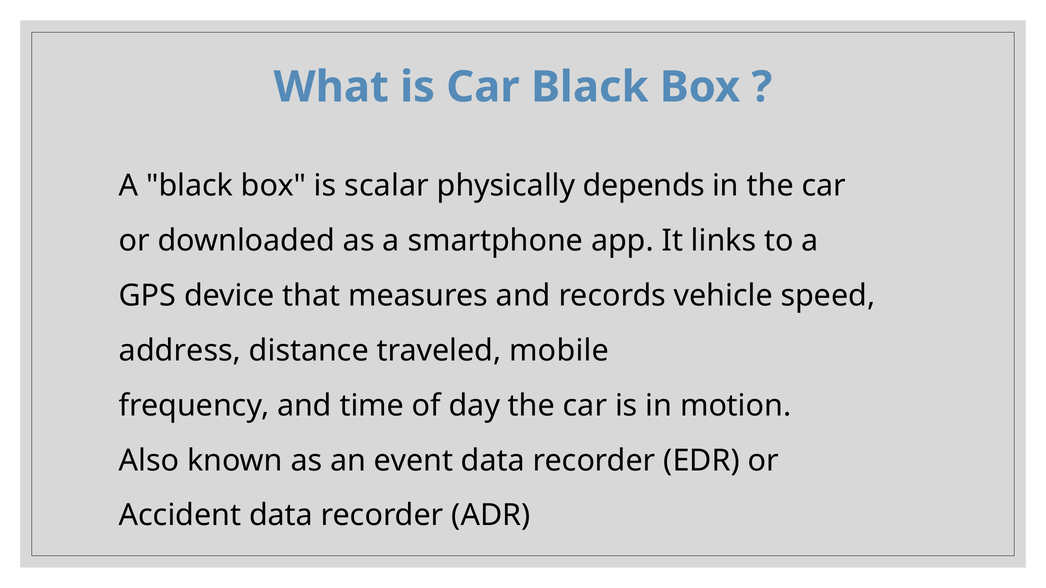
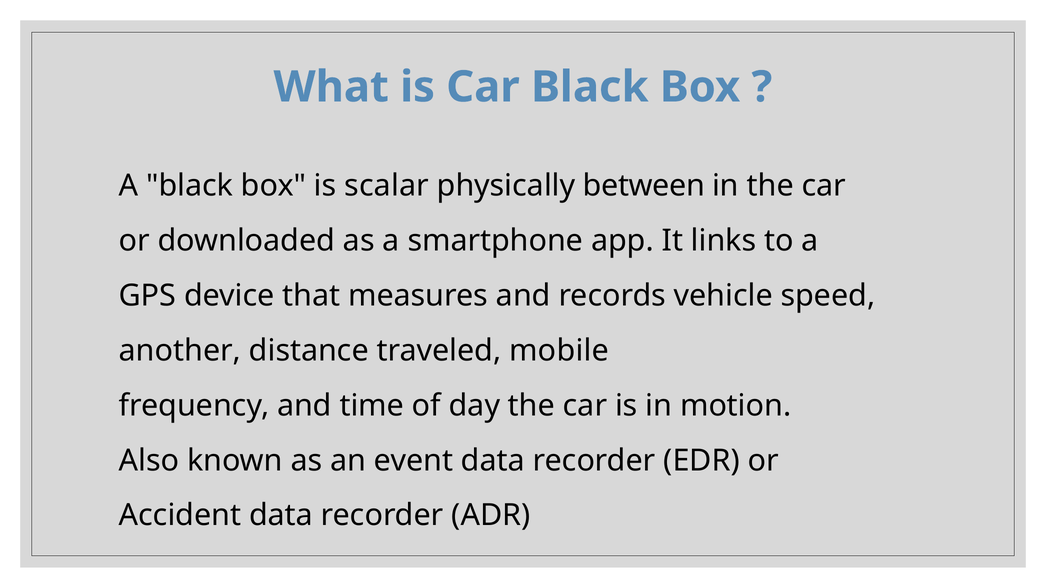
depends: depends -> between
address: address -> another
